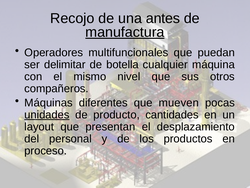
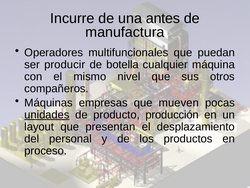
Recojo: Recojo -> Incurre
manufactura underline: present -> none
delimitar: delimitar -> producir
diferentes: diferentes -> empresas
cantidades: cantidades -> producción
